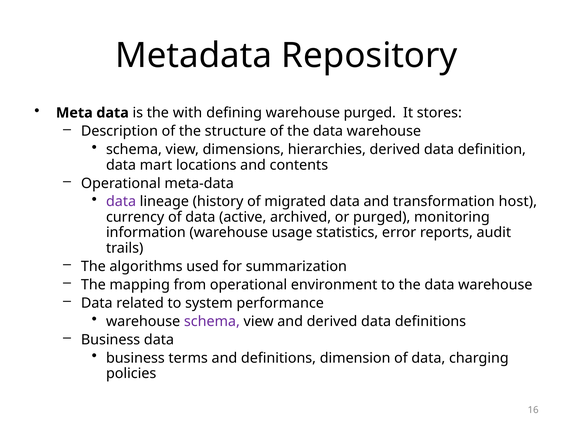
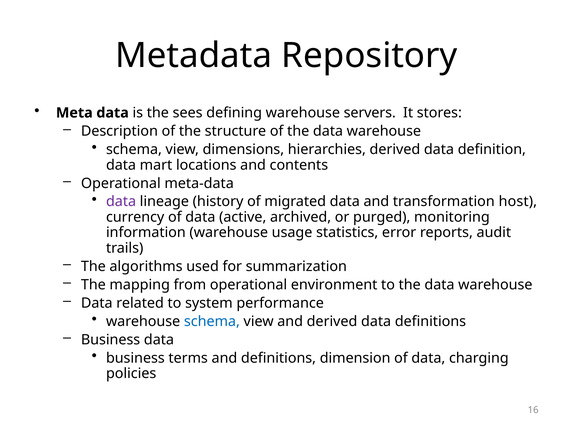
with: with -> sees
warehouse purged: purged -> servers
schema at (212, 321) colour: purple -> blue
